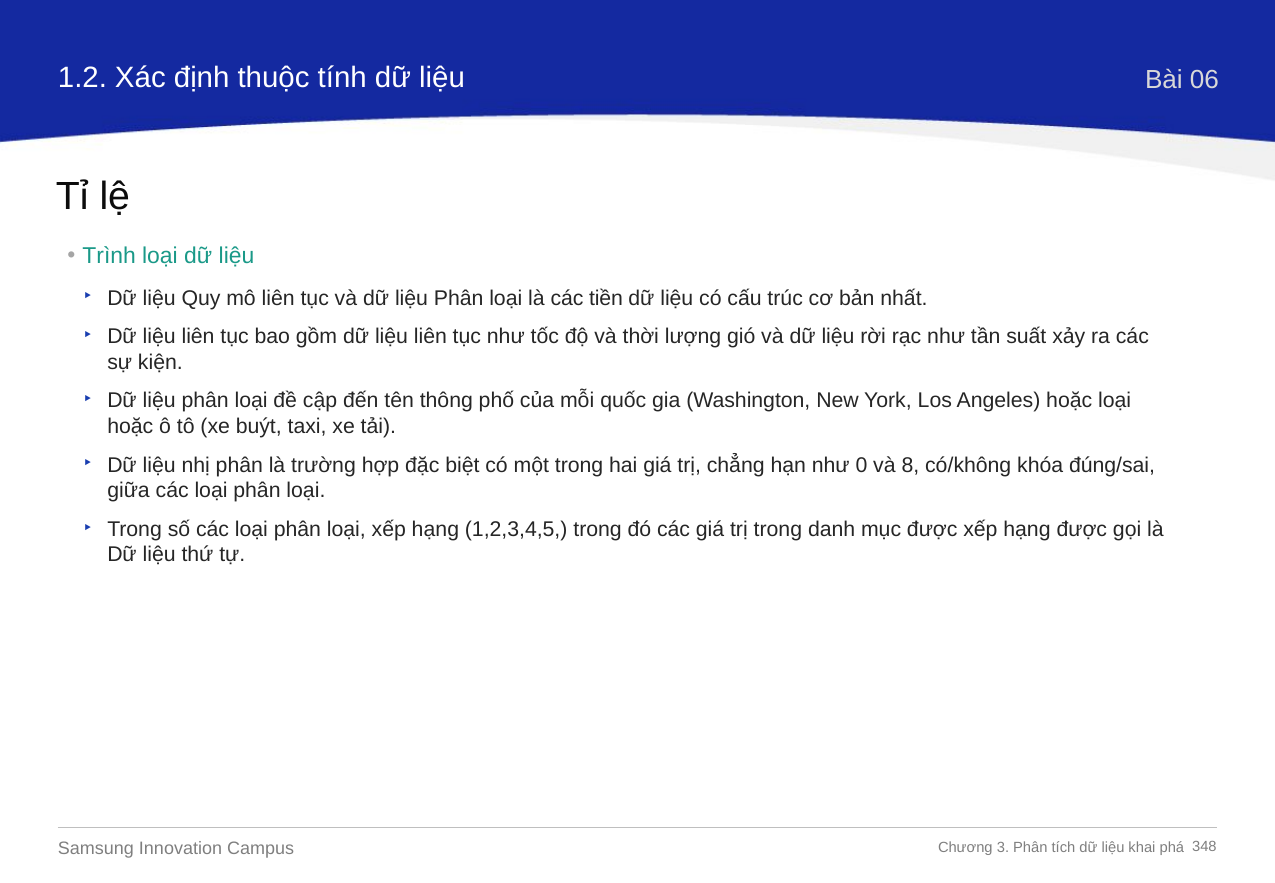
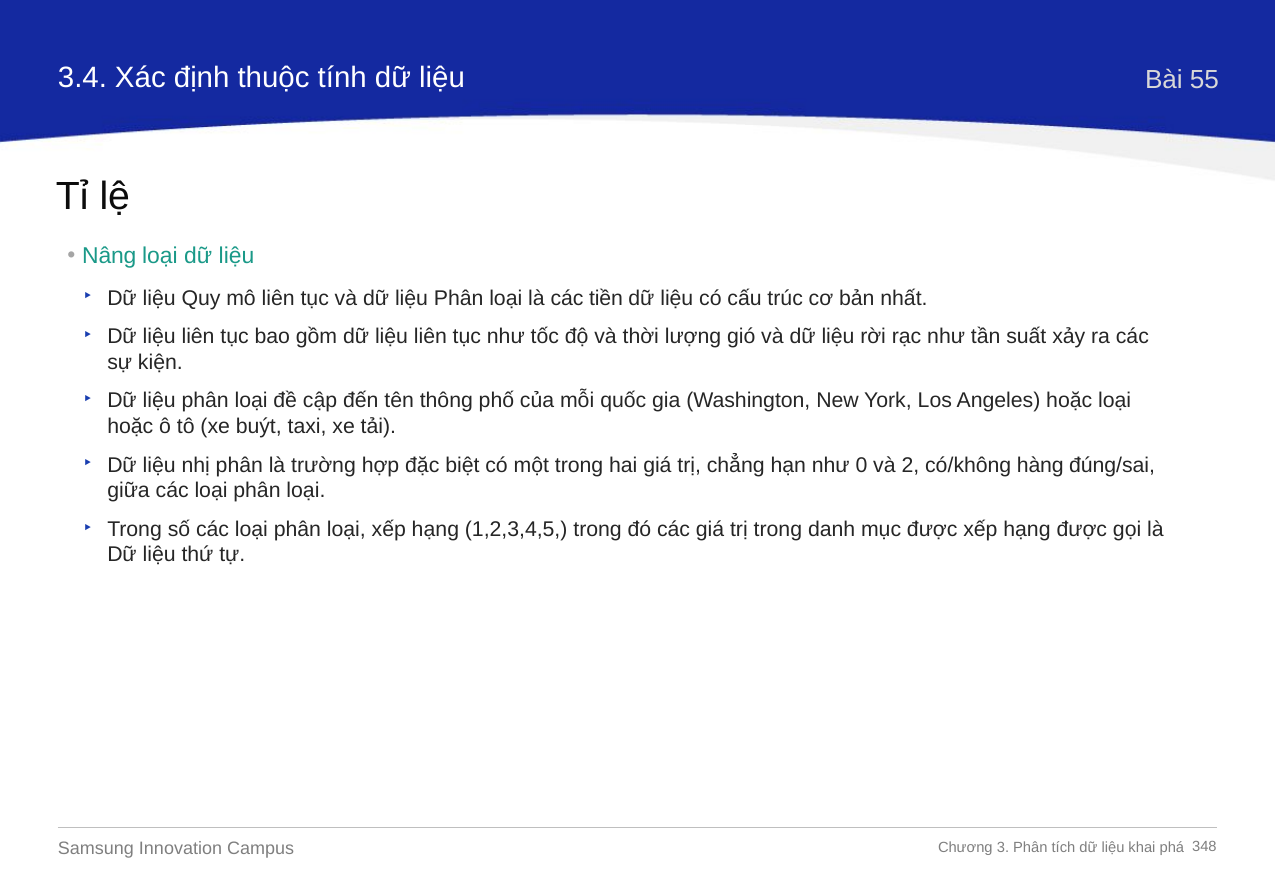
1.2: 1.2 -> 3.4
06: 06 -> 55
Trình: Trình -> Nâng
8: 8 -> 2
khóa: khóa -> hàng
